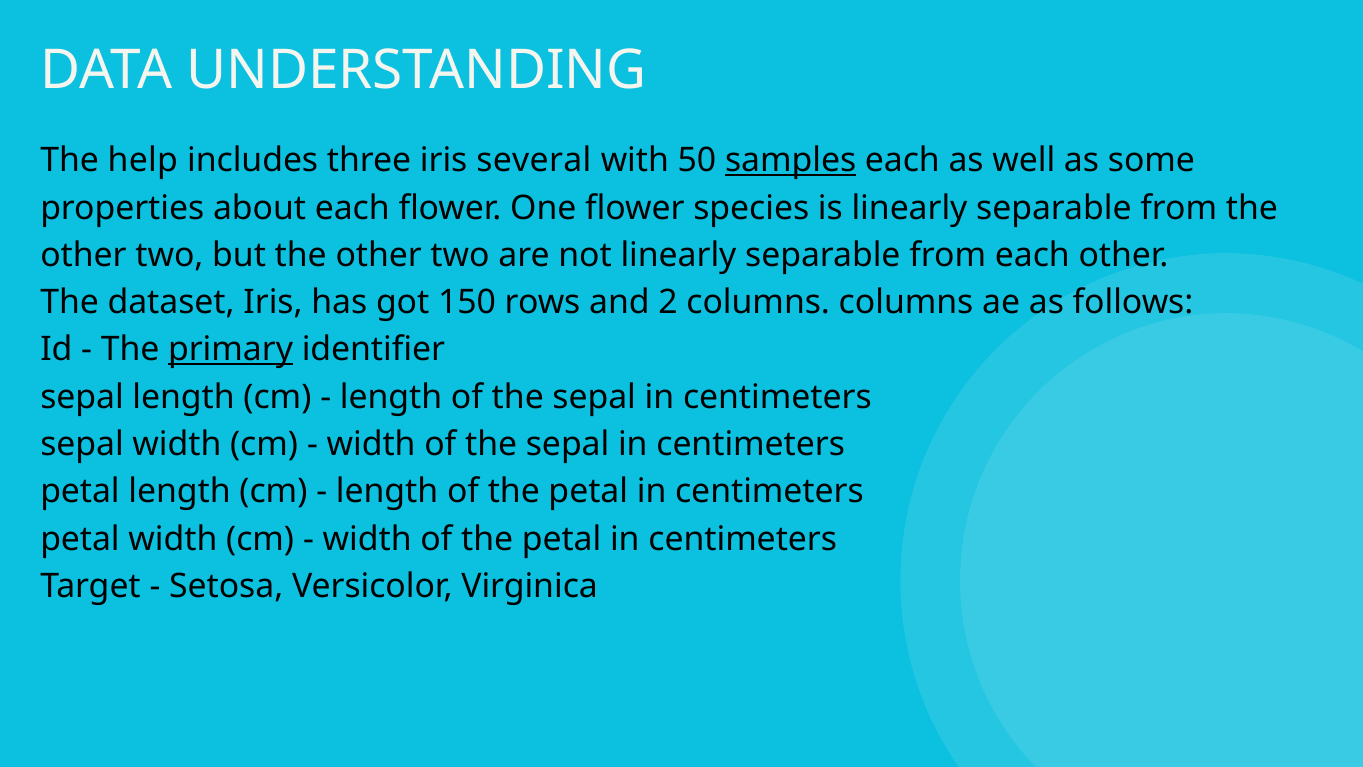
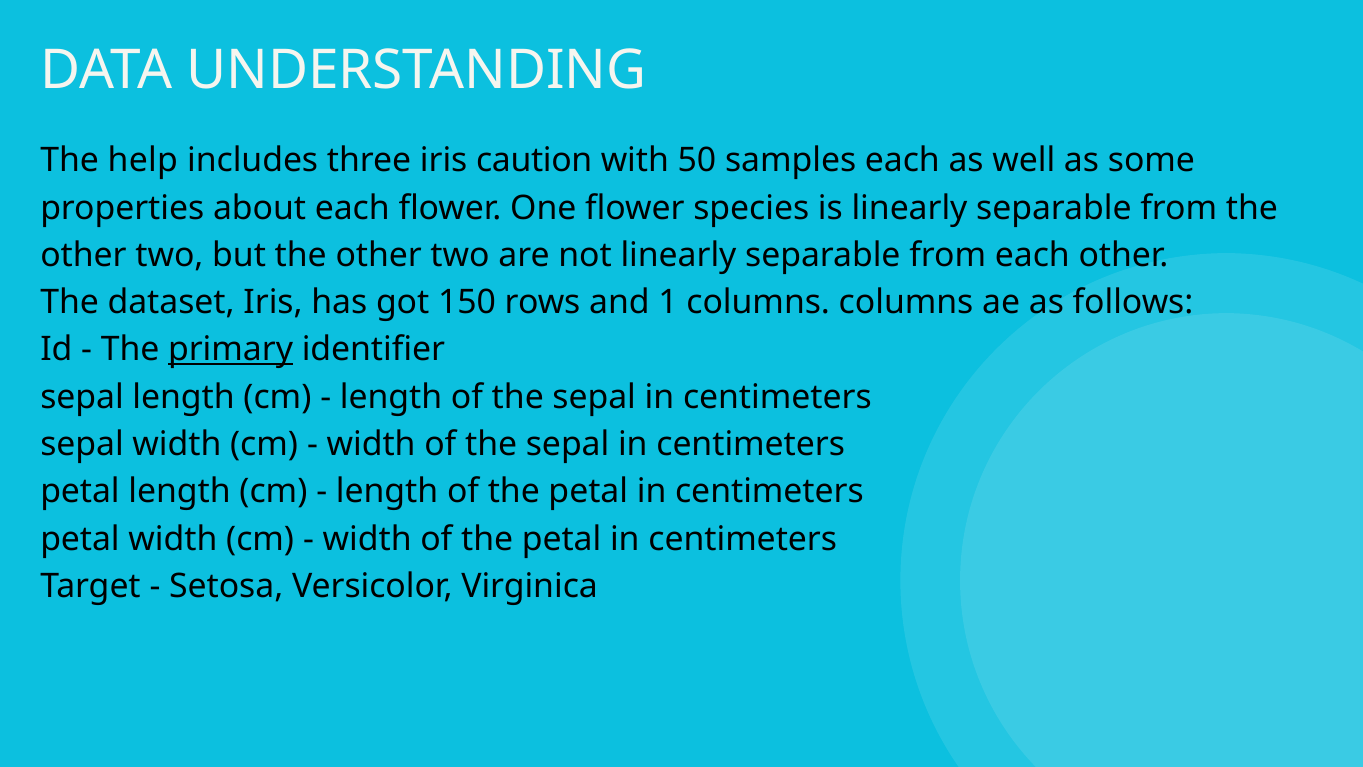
several: several -> caution
samples underline: present -> none
2: 2 -> 1
